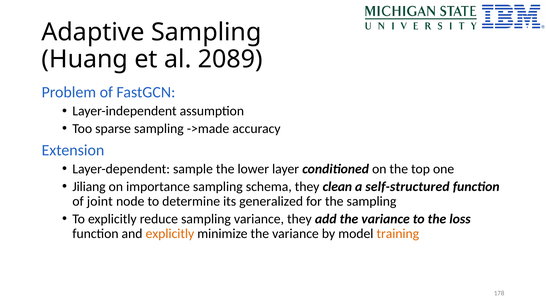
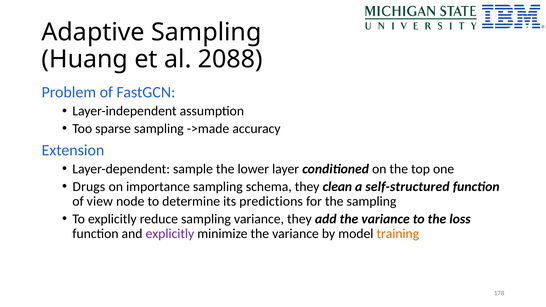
2089: 2089 -> 2088
Jiliang: Jiliang -> Drugs
joint: joint -> view
generalized: generalized -> predictions
explicitly at (170, 234) colour: orange -> purple
